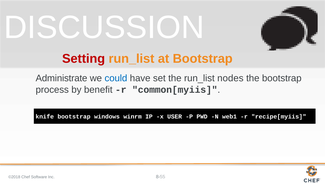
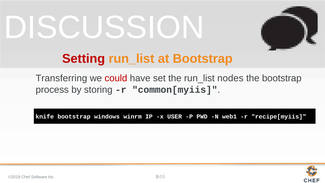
Administrate: Administrate -> Transferring
could colour: blue -> red
benefit: benefit -> storing
